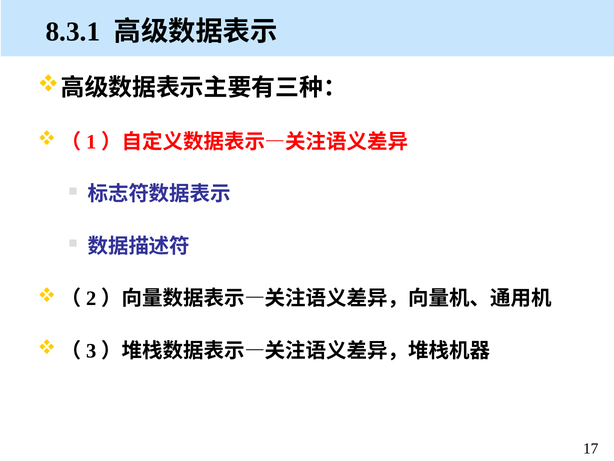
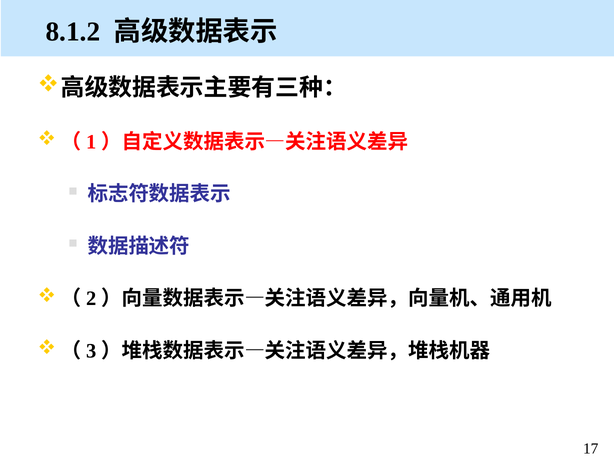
8.3.1: 8.3.1 -> 8.1.2
